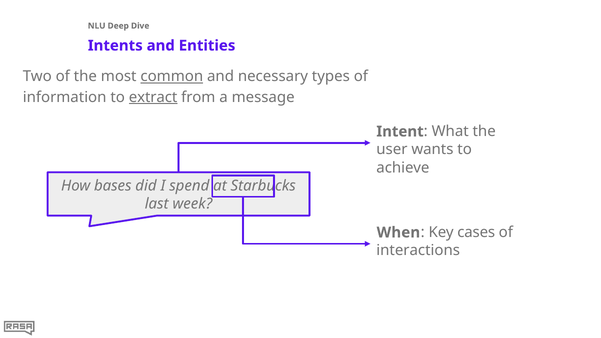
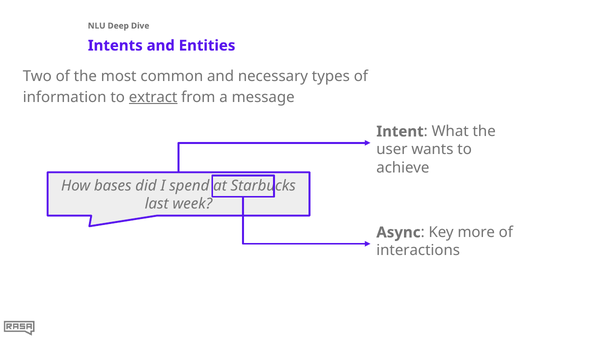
common underline: present -> none
When: When -> Async
cases: cases -> more
